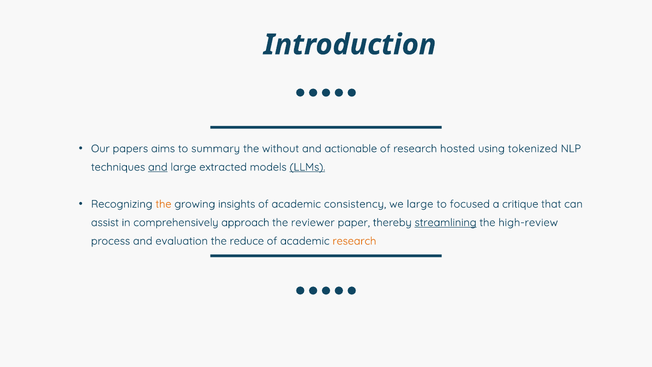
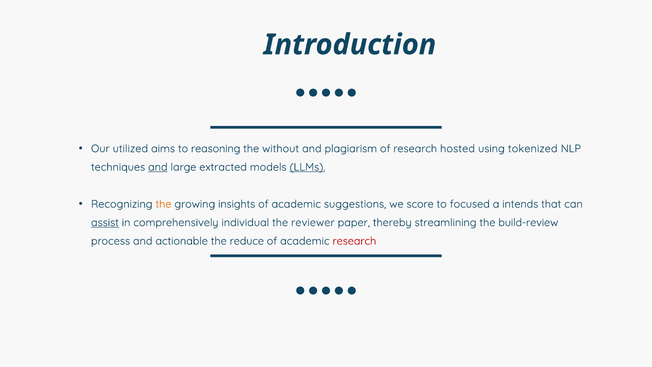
papers: papers -> utilized
summary: summary -> reasoning
actionable: actionable -> plagiarism
consistency: consistency -> suggestions
we large: large -> score
critique: critique -> intends
assist underline: none -> present
approach: approach -> individual
streamlining underline: present -> none
high-review: high-review -> build-review
evaluation: evaluation -> actionable
research at (354, 241) colour: orange -> red
